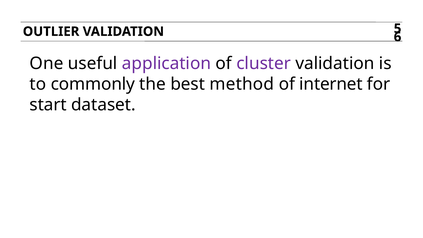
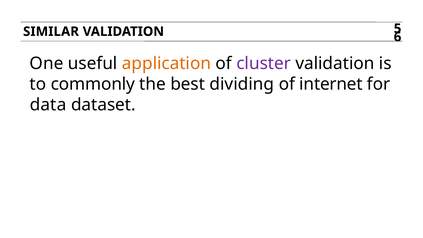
OUTLIER: OUTLIER -> SIMILAR
application colour: purple -> orange
method: method -> dividing
start: start -> data
